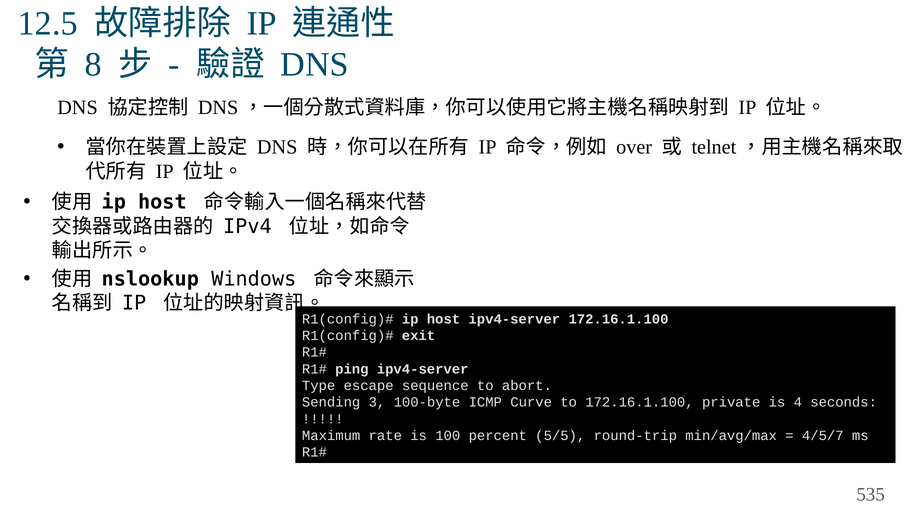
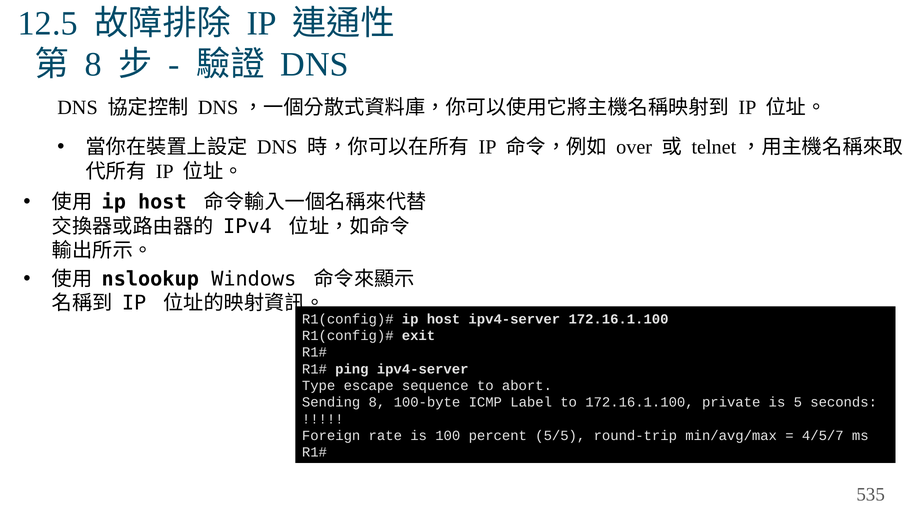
Sending 3: 3 -> 8
Curve: Curve -> Label
4: 4 -> 5
Maximum: Maximum -> Foreign
